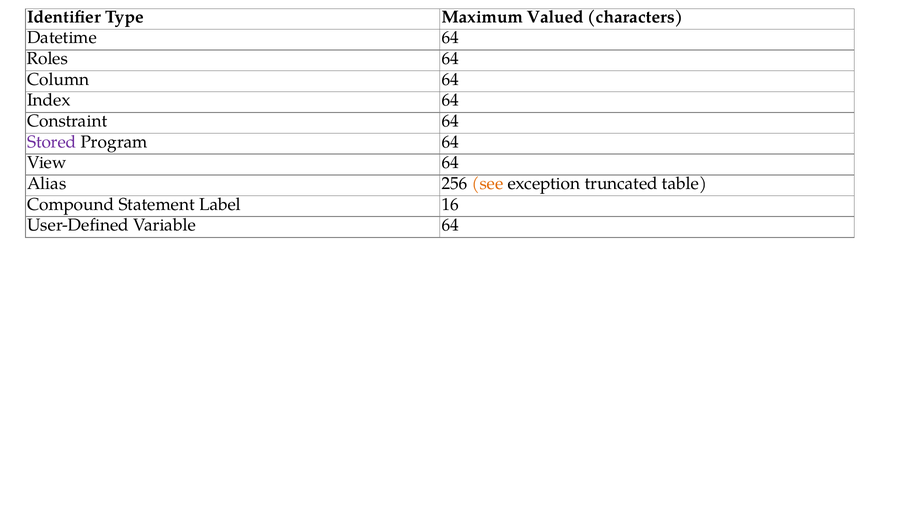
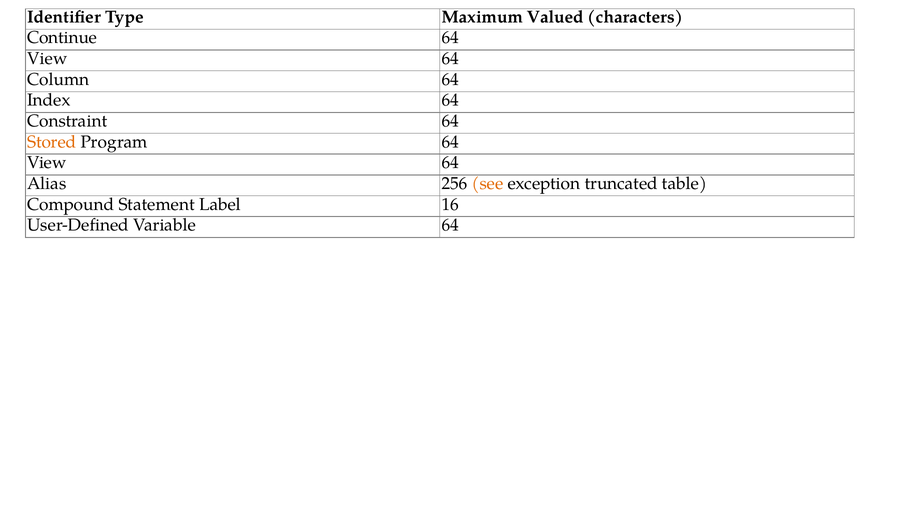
Datetime: Datetime -> Continue
Roles at (47, 59): Roles -> View
Stored colour: purple -> orange
